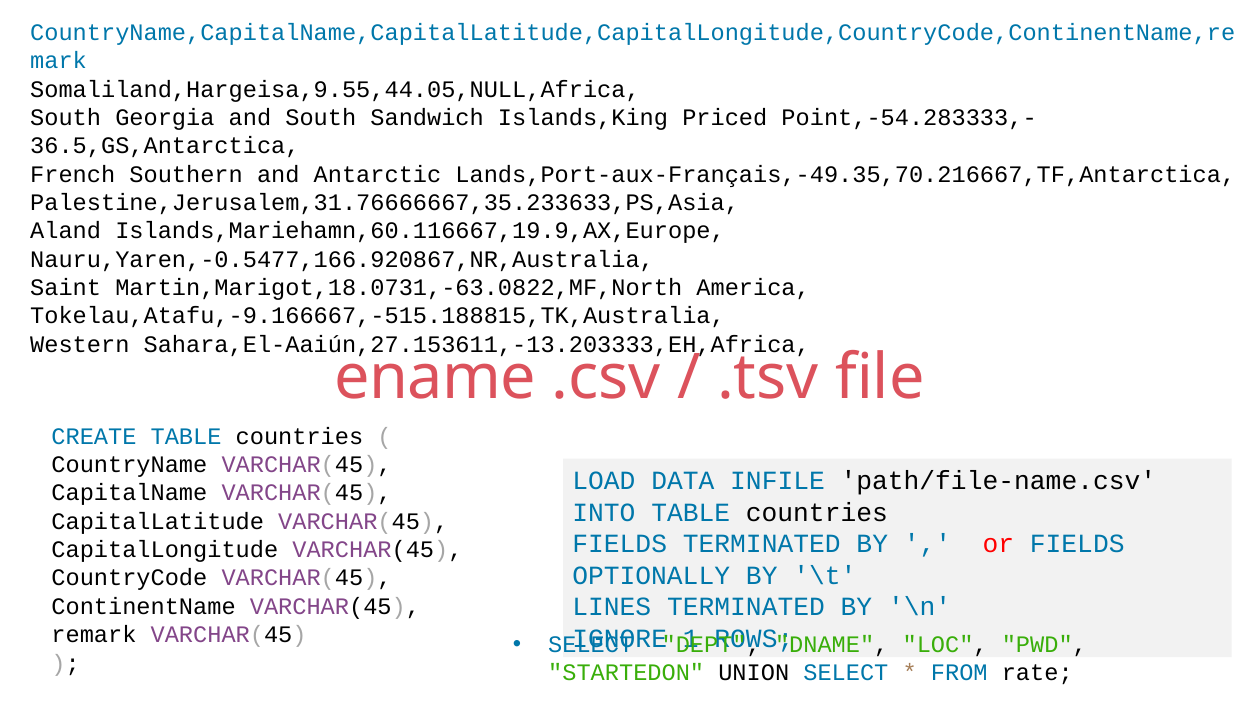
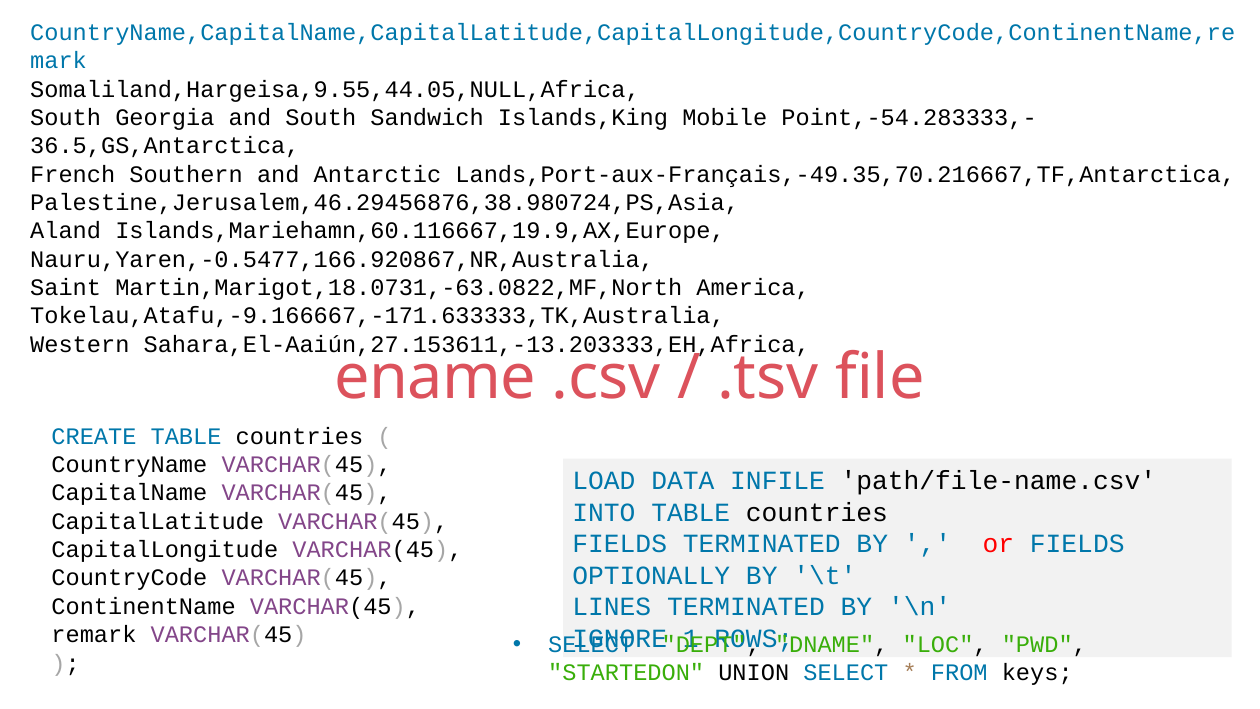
Priced: Priced -> Mobile
Palestine,Jerusalem,31.76666667,35.233633,PS,Asia: Palestine,Jerusalem,31.76666667,35.233633,PS,Asia -> Palestine,Jerusalem,46.29456876,38.980724,PS,Asia
Tokelau,Atafu,-9.166667,-515.188815,TK,Australia: Tokelau,Atafu,-9.166667,-515.188815,TK,Australia -> Tokelau,Atafu,-9.166667,-171.633333,TK,Australia
rate: rate -> keys
